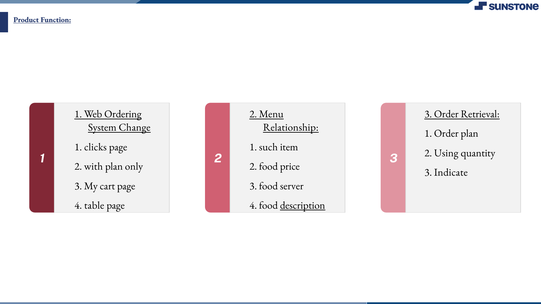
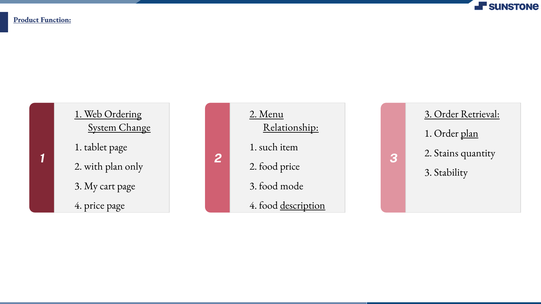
plan at (470, 134) underline: none -> present
clicks: clicks -> tablet
Using: Using -> Stains
Indicate: Indicate -> Stability
server: server -> mode
4 table: table -> price
